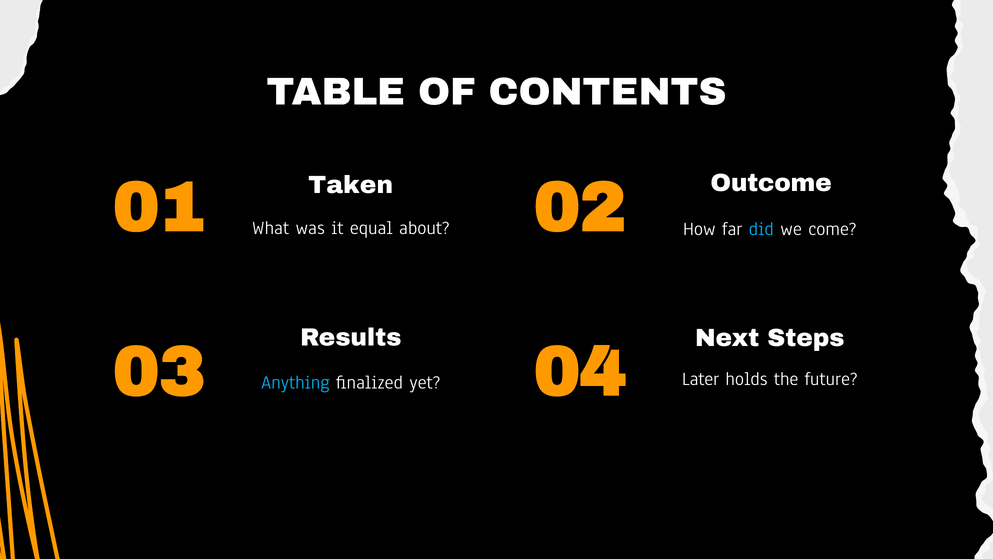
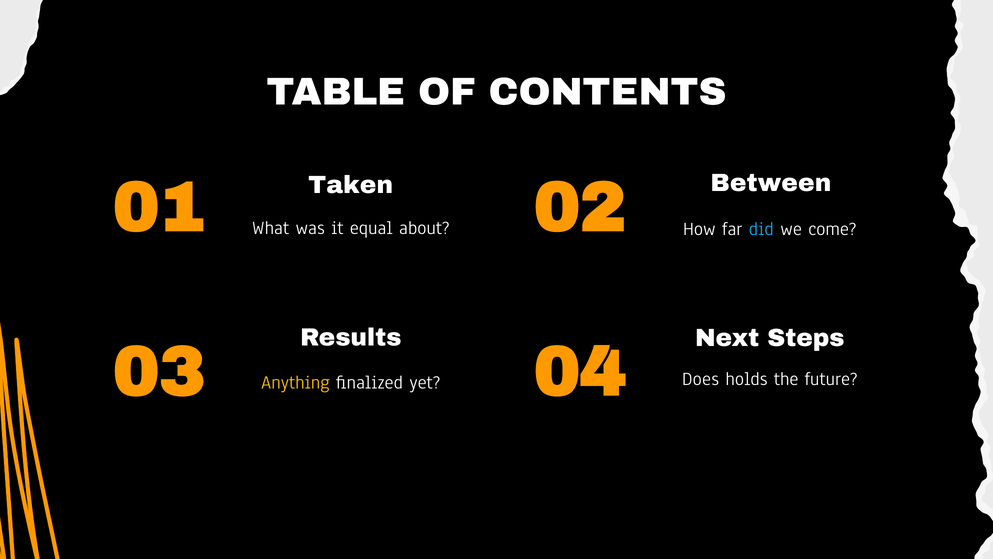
Outcome: Outcome -> Between
Later: Later -> Does
Anything colour: light blue -> yellow
